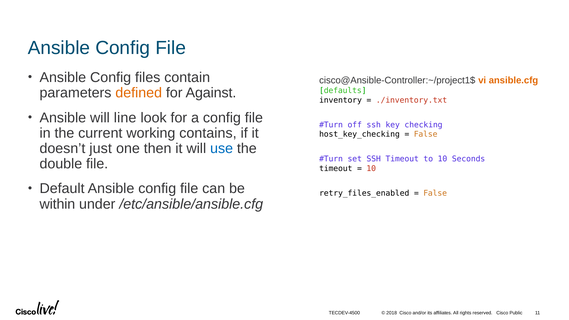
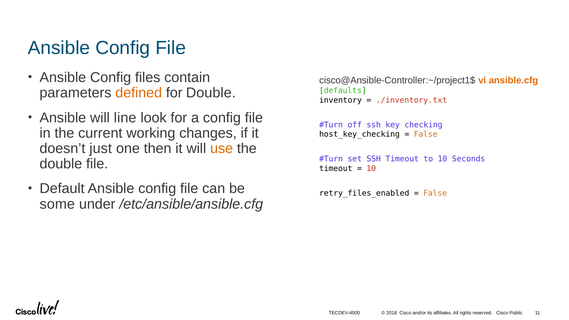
for Against: Against -> Double
contains: contains -> changes
use colour: blue -> orange
within: within -> some
